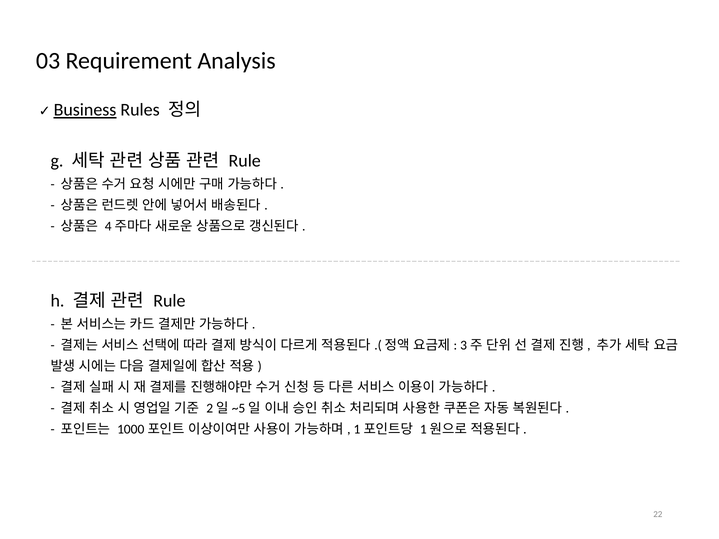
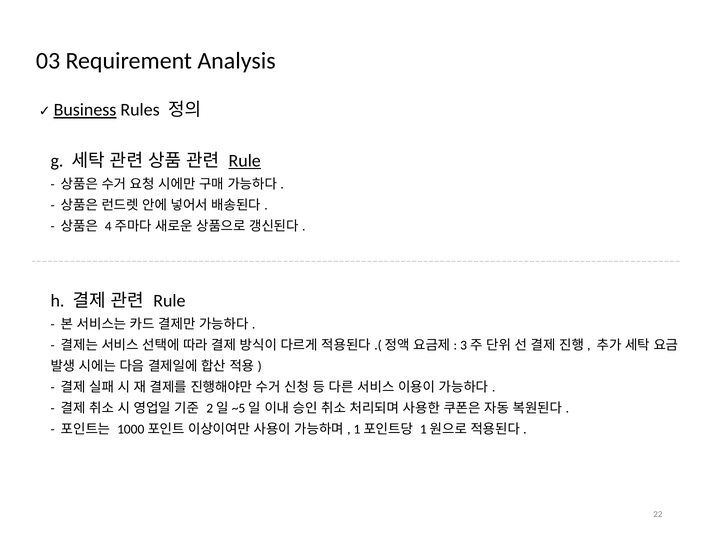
Rule at (245, 161) underline: none -> present
